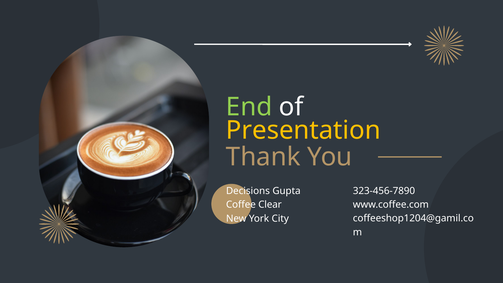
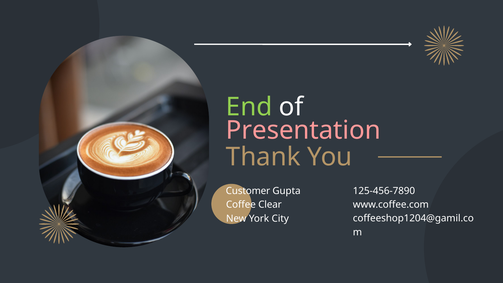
Presentation colour: yellow -> pink
Decisions: Decisions -> Customer
323-456-7890: 323-456-7890 -> 125-456-7890
